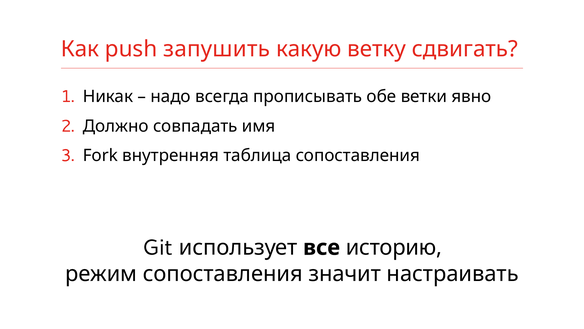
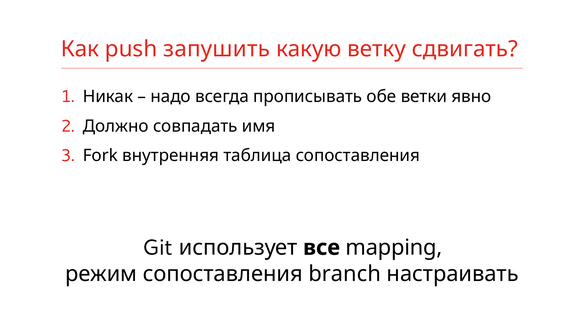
историю: историю -> mapping
значит: значит -> branch
